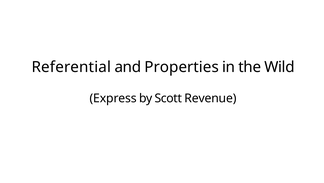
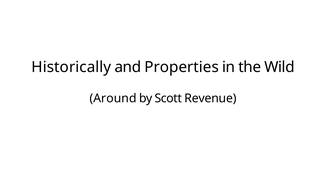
Referential: Referential -> Historically
Express: Express -> Around
